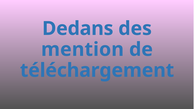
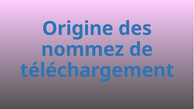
Dedans: Dedans -> Origine
mention: mention -> nommez
